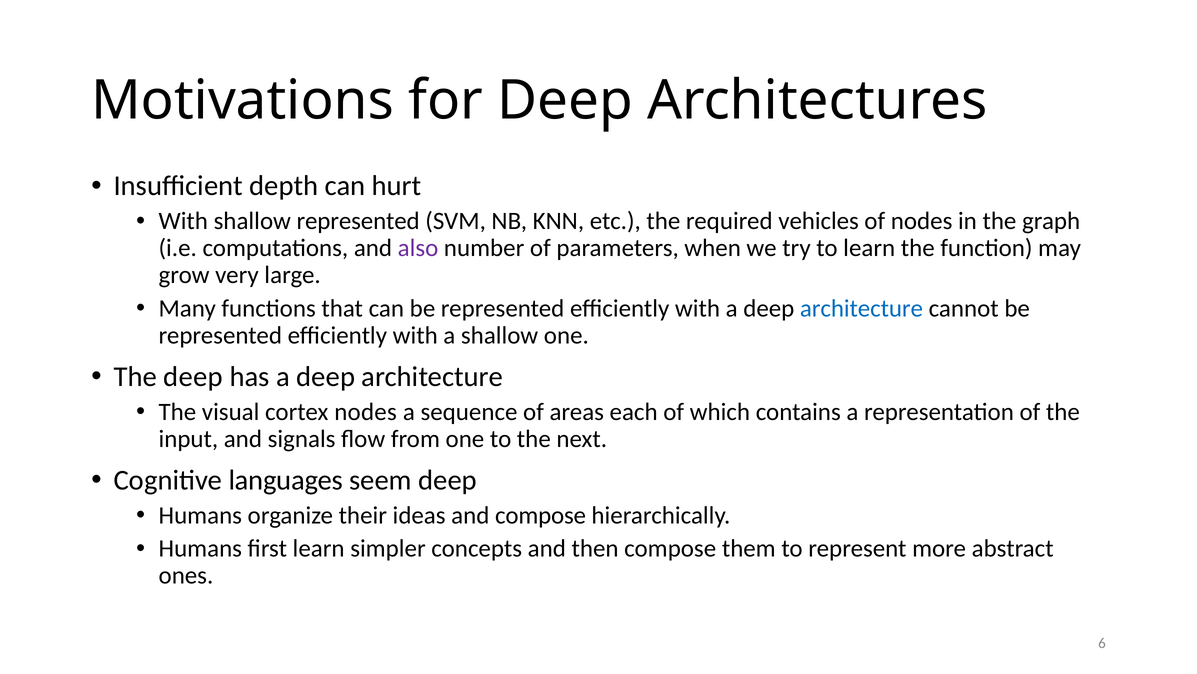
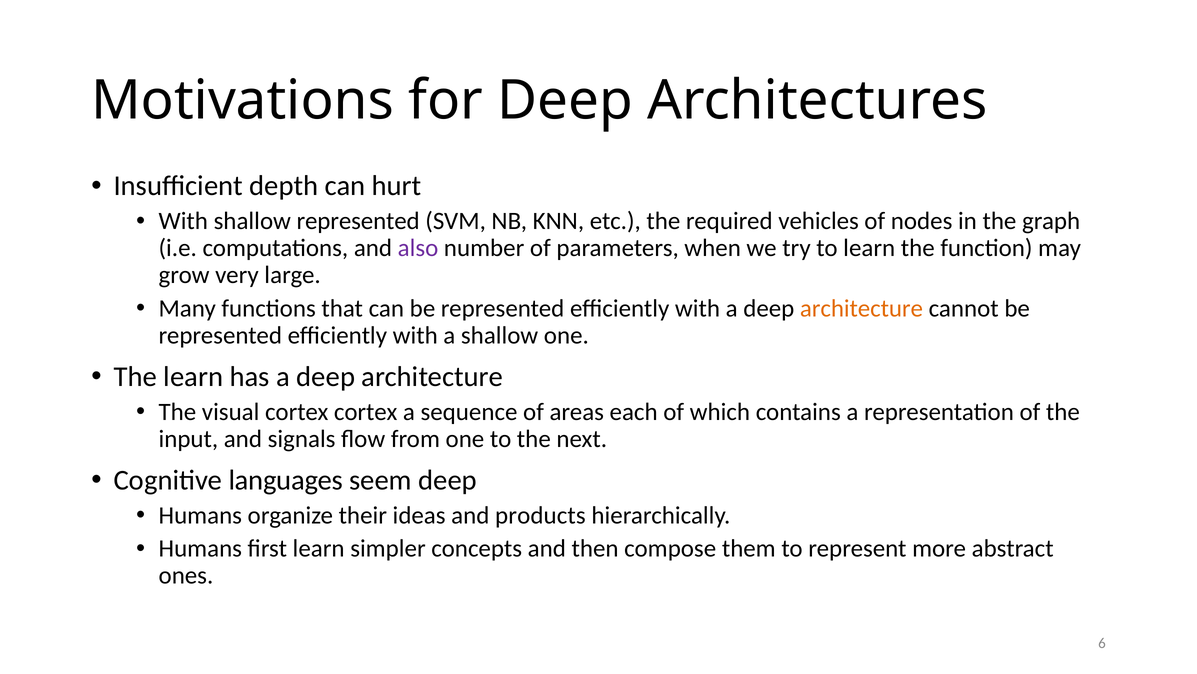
architecture at (861, 308) colour: blue -> orange
The deep: deep -> learn
cortex nodes: nodes -> cortex
and compose: compose -> products
